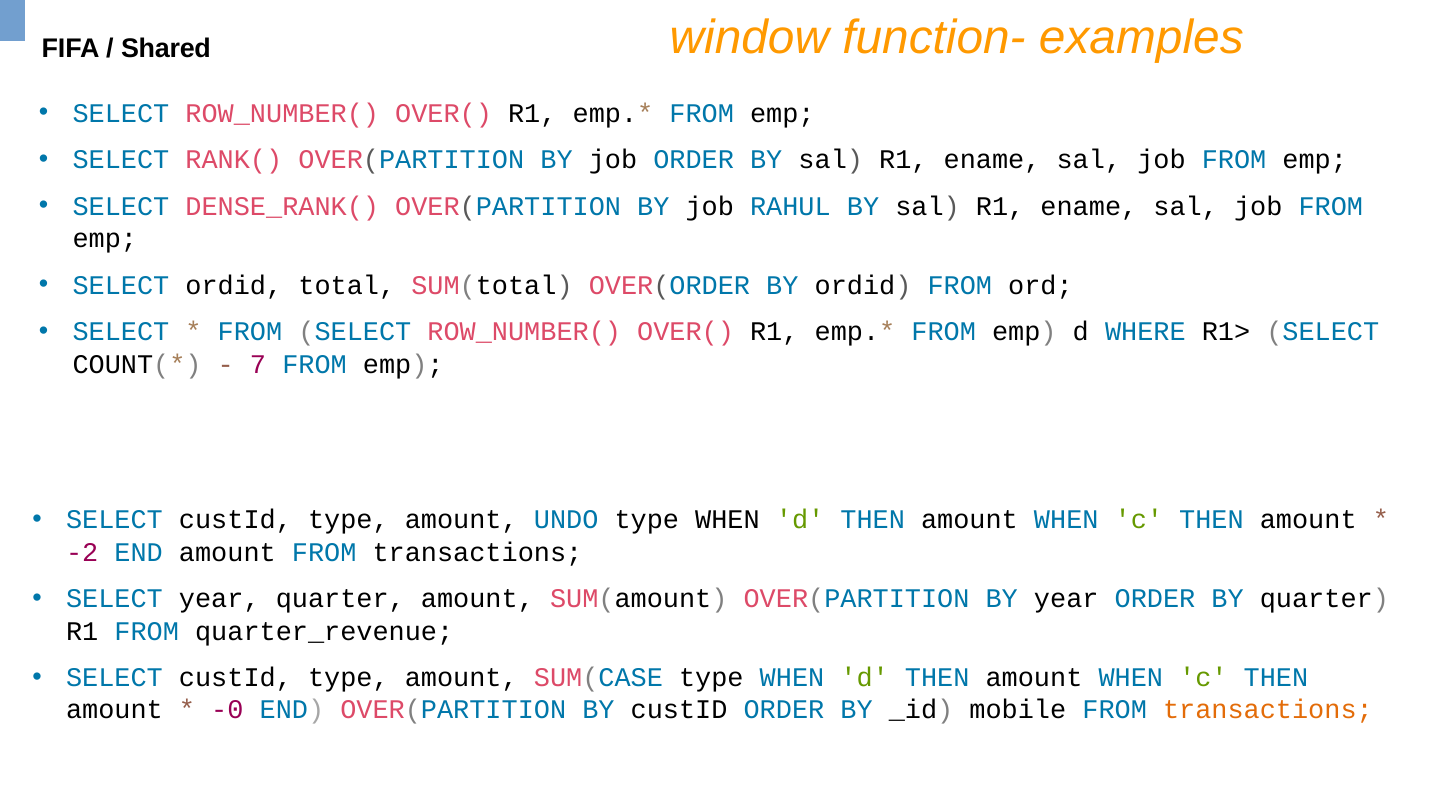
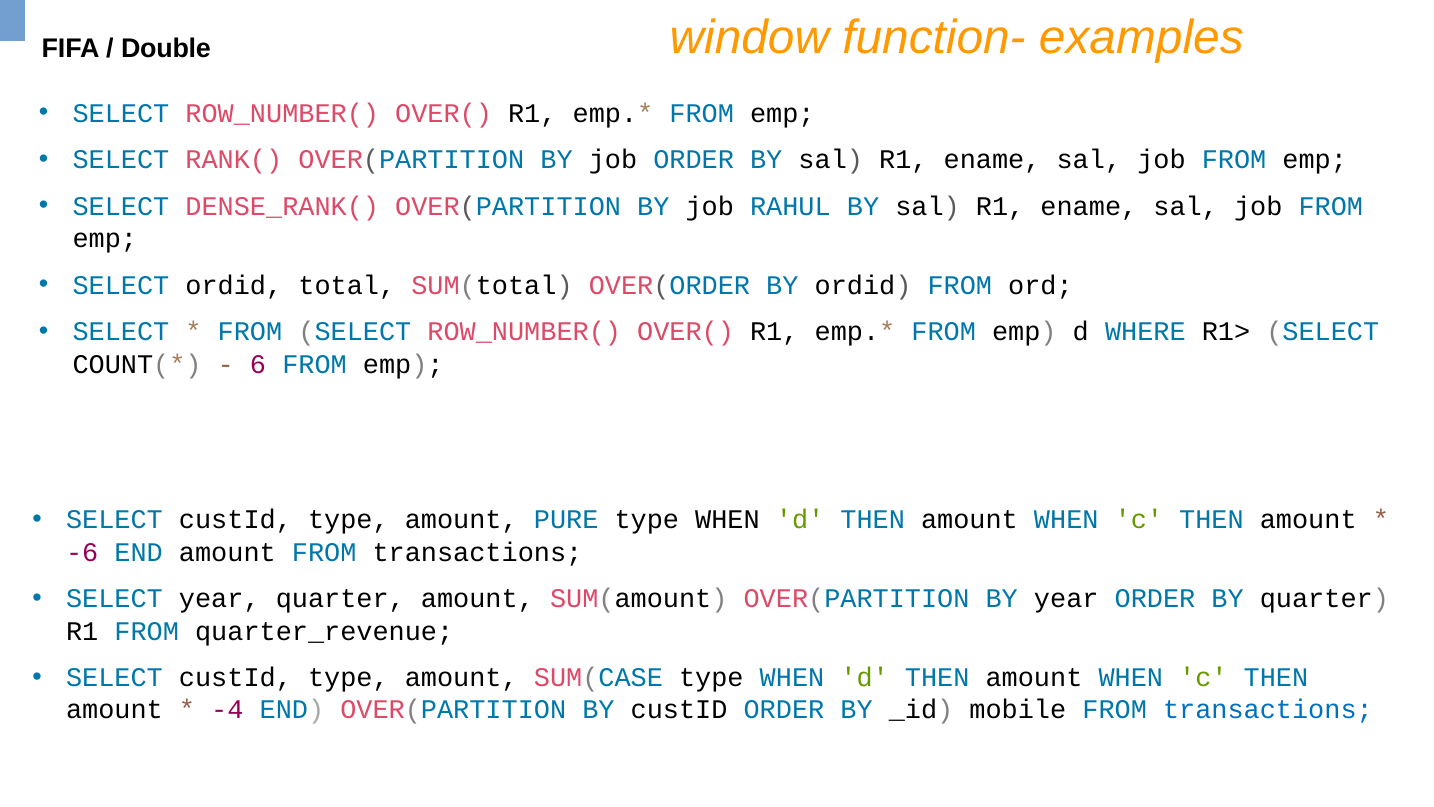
Shared: Shared -> Double
7: 7 -> 6
UNDO: UNDO -> PURE
-2: -2 -> -6
-0: -0 -> -4
transactions at (1268, 710) colour: orange -> blue
